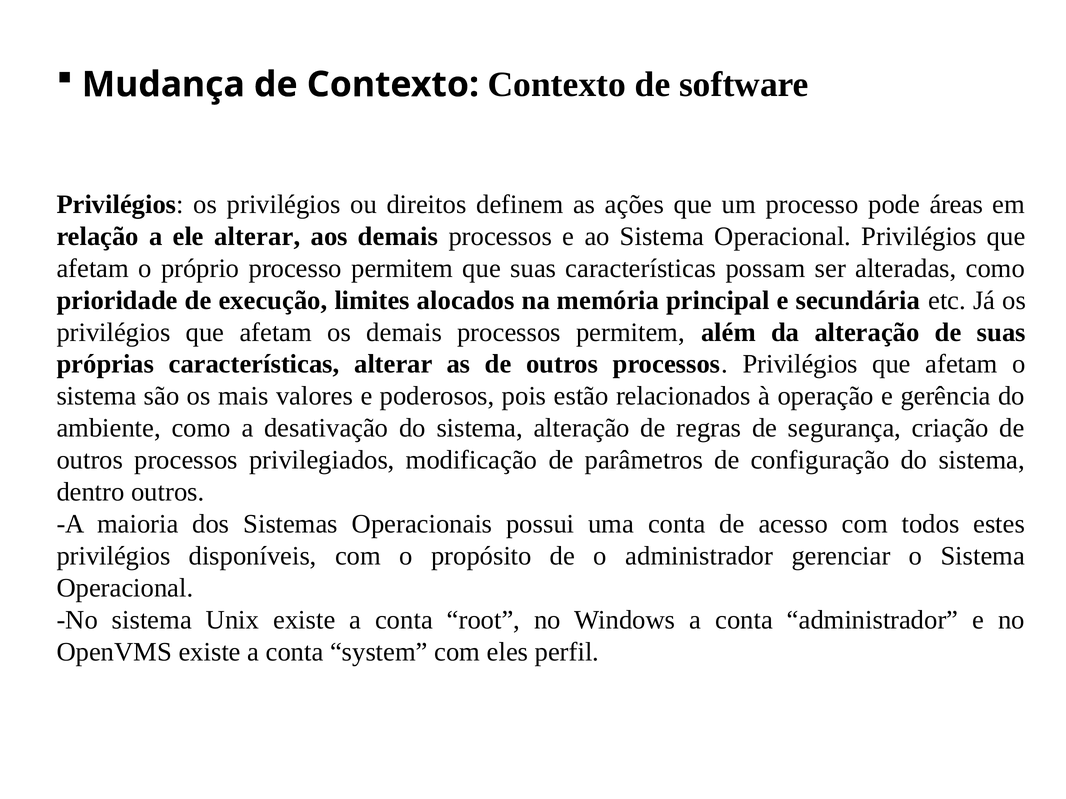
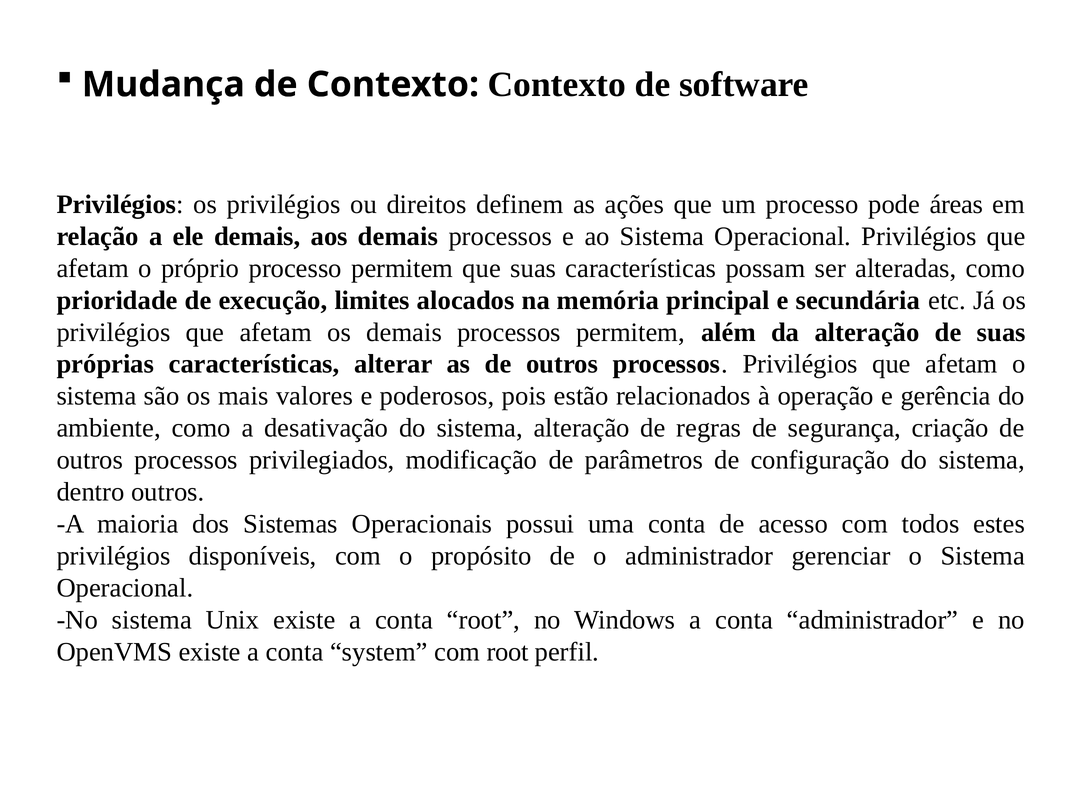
ele alterar: alterar -> demais
com eles: eles -> root
